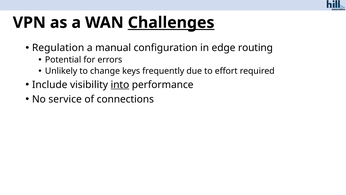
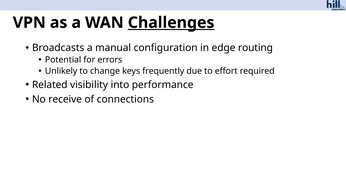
Regulation: Regulation -> Broadcasts
Include: Include -> Related
into underline: present -> none
service: service -> receive
